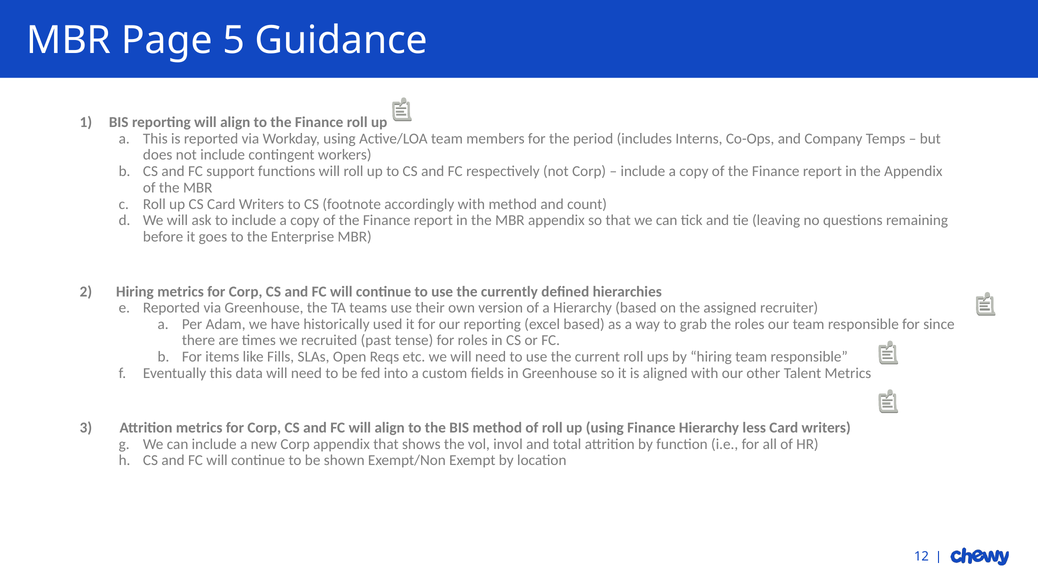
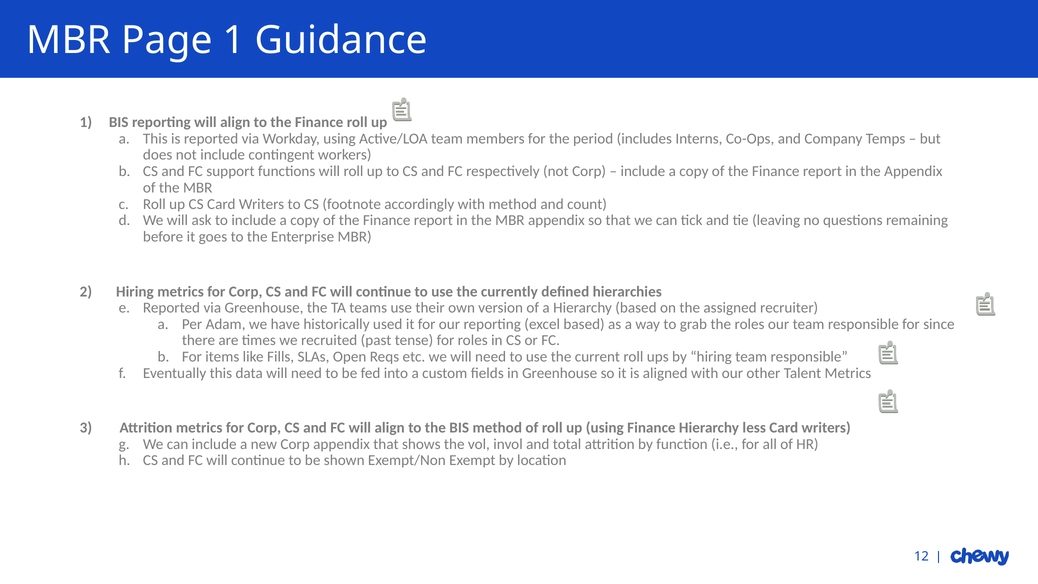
Page 5: 5 -> 1
